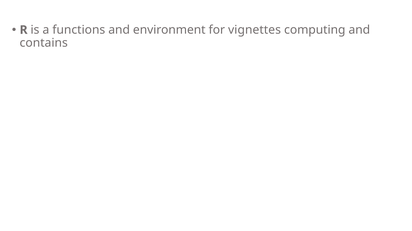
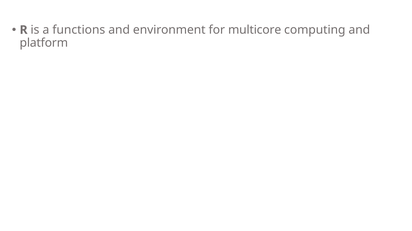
vignettes: vignettes -> multicore
contains: contains -> platform
